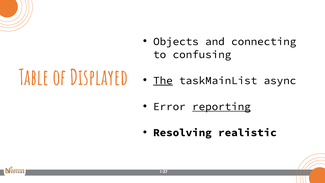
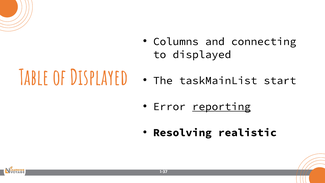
Objects: Objects -> Columns
to confusing: confusing -> displayed
The underline: present -> none
async: async -> start
